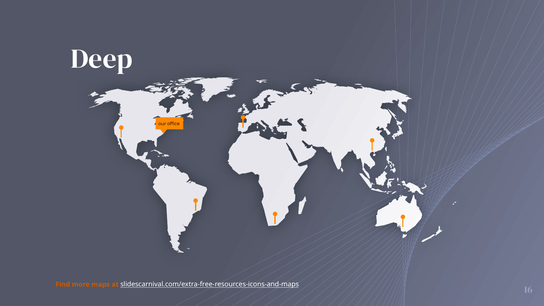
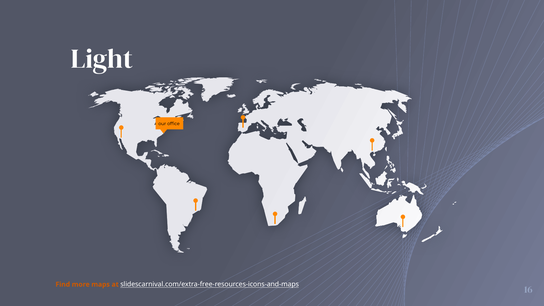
Deep: Deep -> Light
